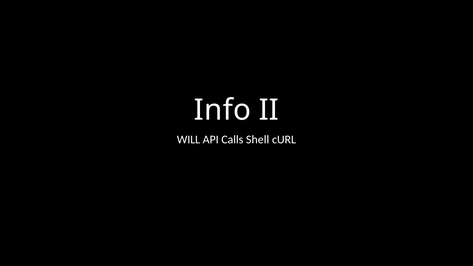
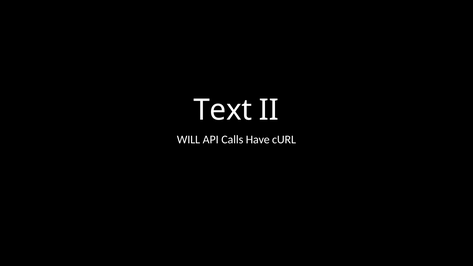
Info: Info -> Text
Shell: Shell -> Have
